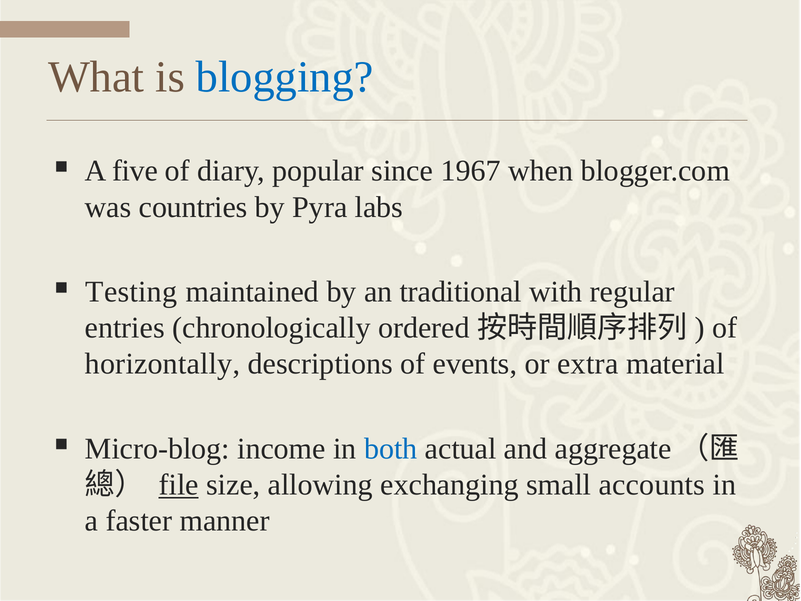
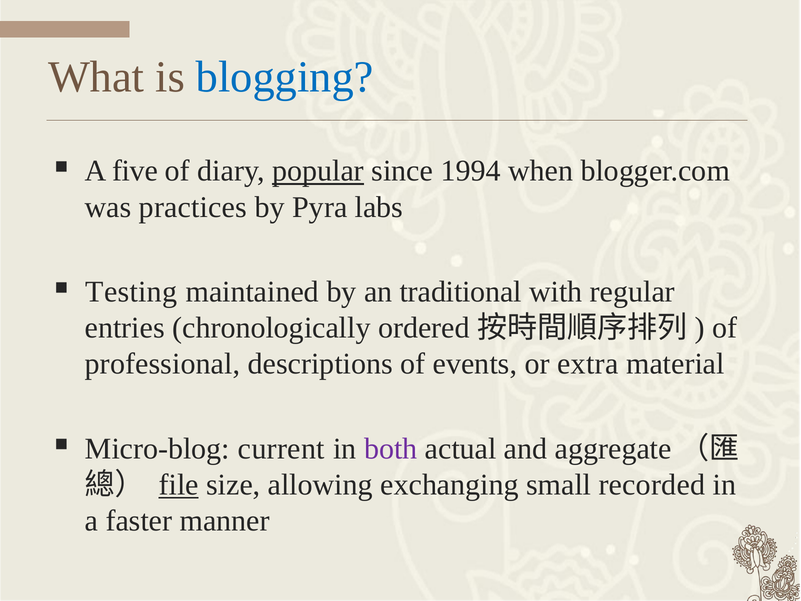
popular underline: none -> present
1967: 1967 -> 1994
countries: countries -> practices
horizontally: horizontally -> professional
income: income -> current
both colour: blue -> purple
accounts: accounts -> recorded
